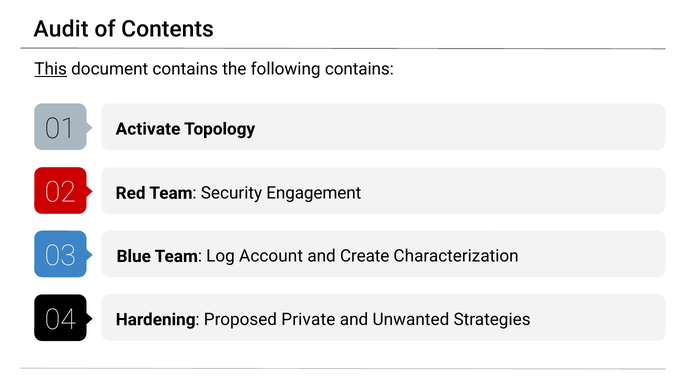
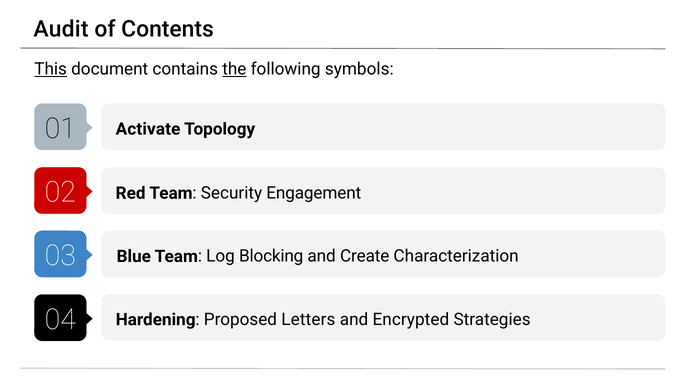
the underline: none -> present
following contains: contains -> symbols
Account: Account -> Blocking
Private: Private -> Letters
Unwanted: Unwanted -> Encrypted
